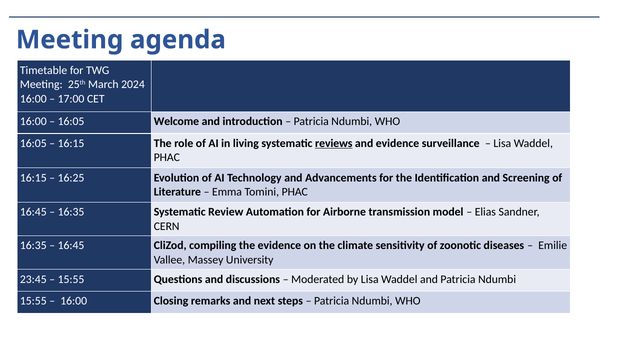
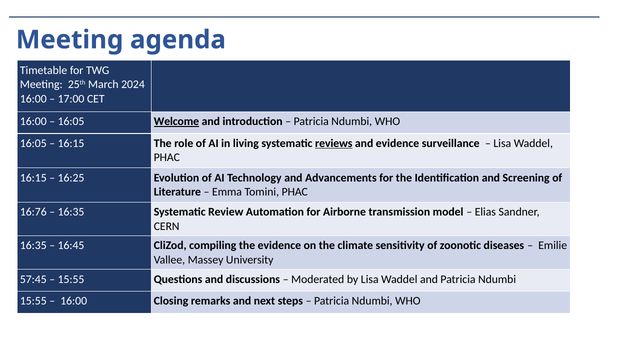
Welcome underline: none -> present
16:45 at (33, 212): 16:45 -> 16:76
23:45: 23:45 -> 57:45
